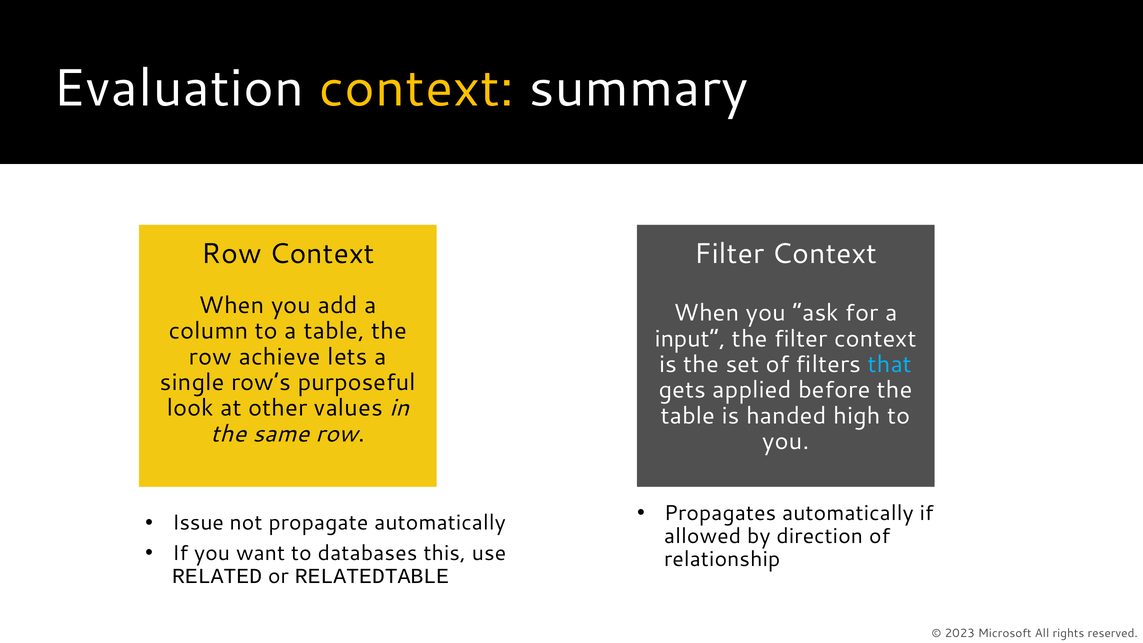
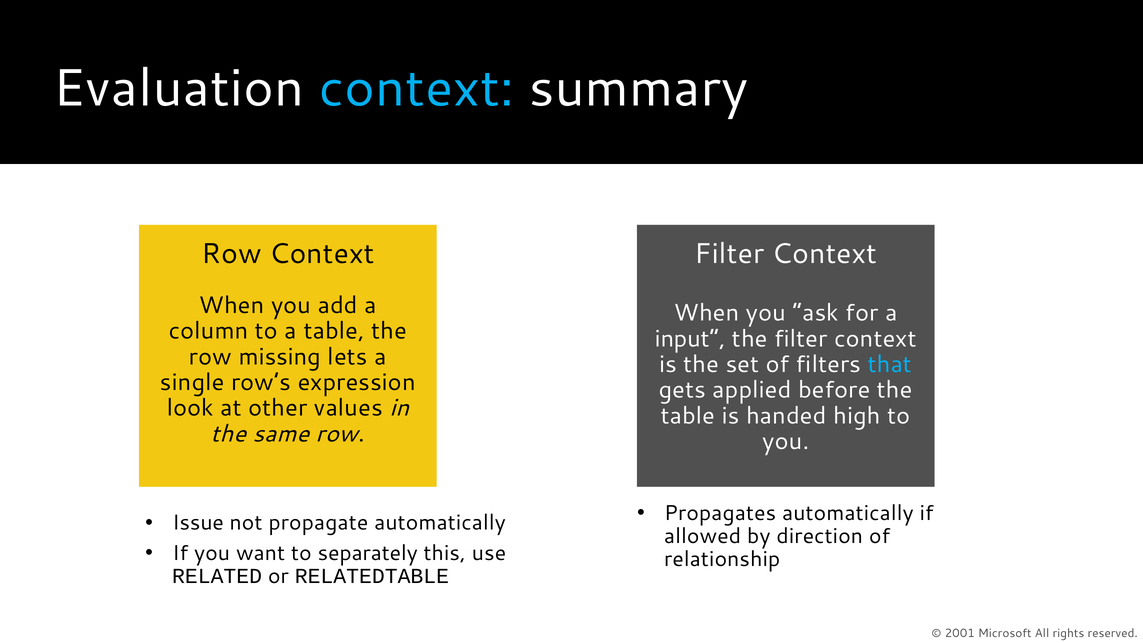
context at (416, 88) colour: yellow -> light blue
achieve: achieve -> missing
purposeful: purposeful -> expression
databases: databases -> separately
2023: 2023 -> 2001
